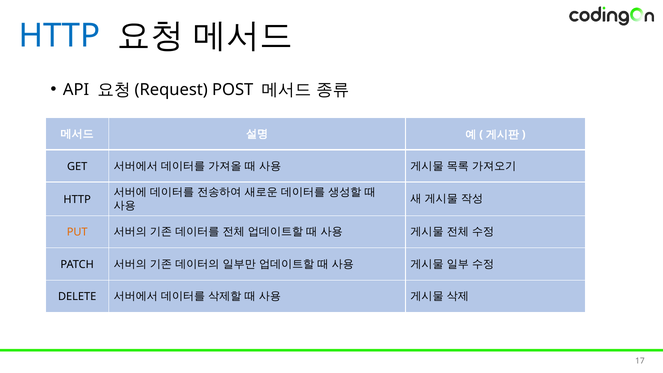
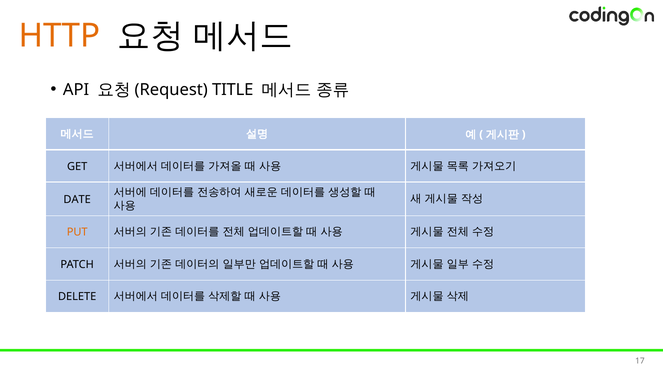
HTTP at (60, 36) colour: blue -> orange
POST: POST -> TITLE
HTTP at (77, 199): HTTP -> DATE
